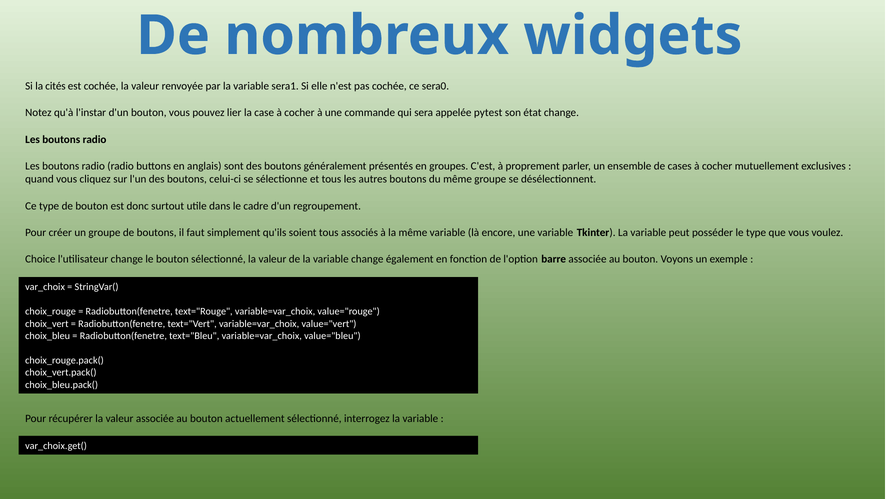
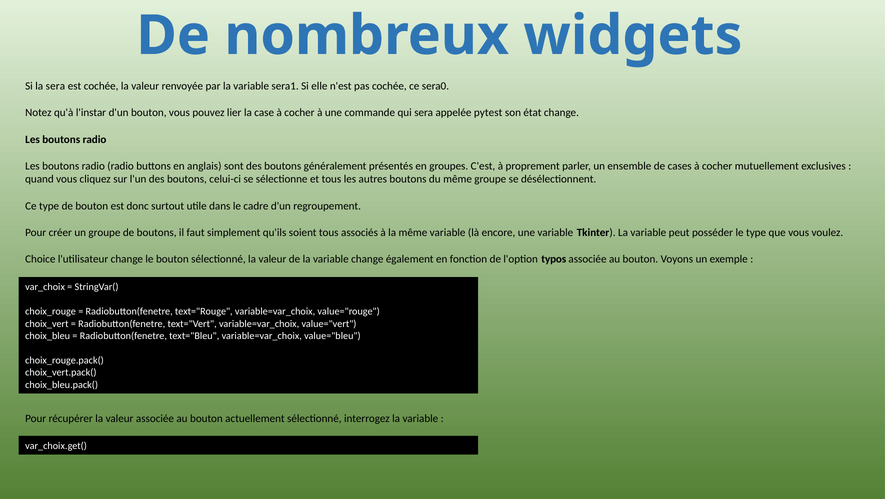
la cités: cités -> sera
barre: barre -> typos
